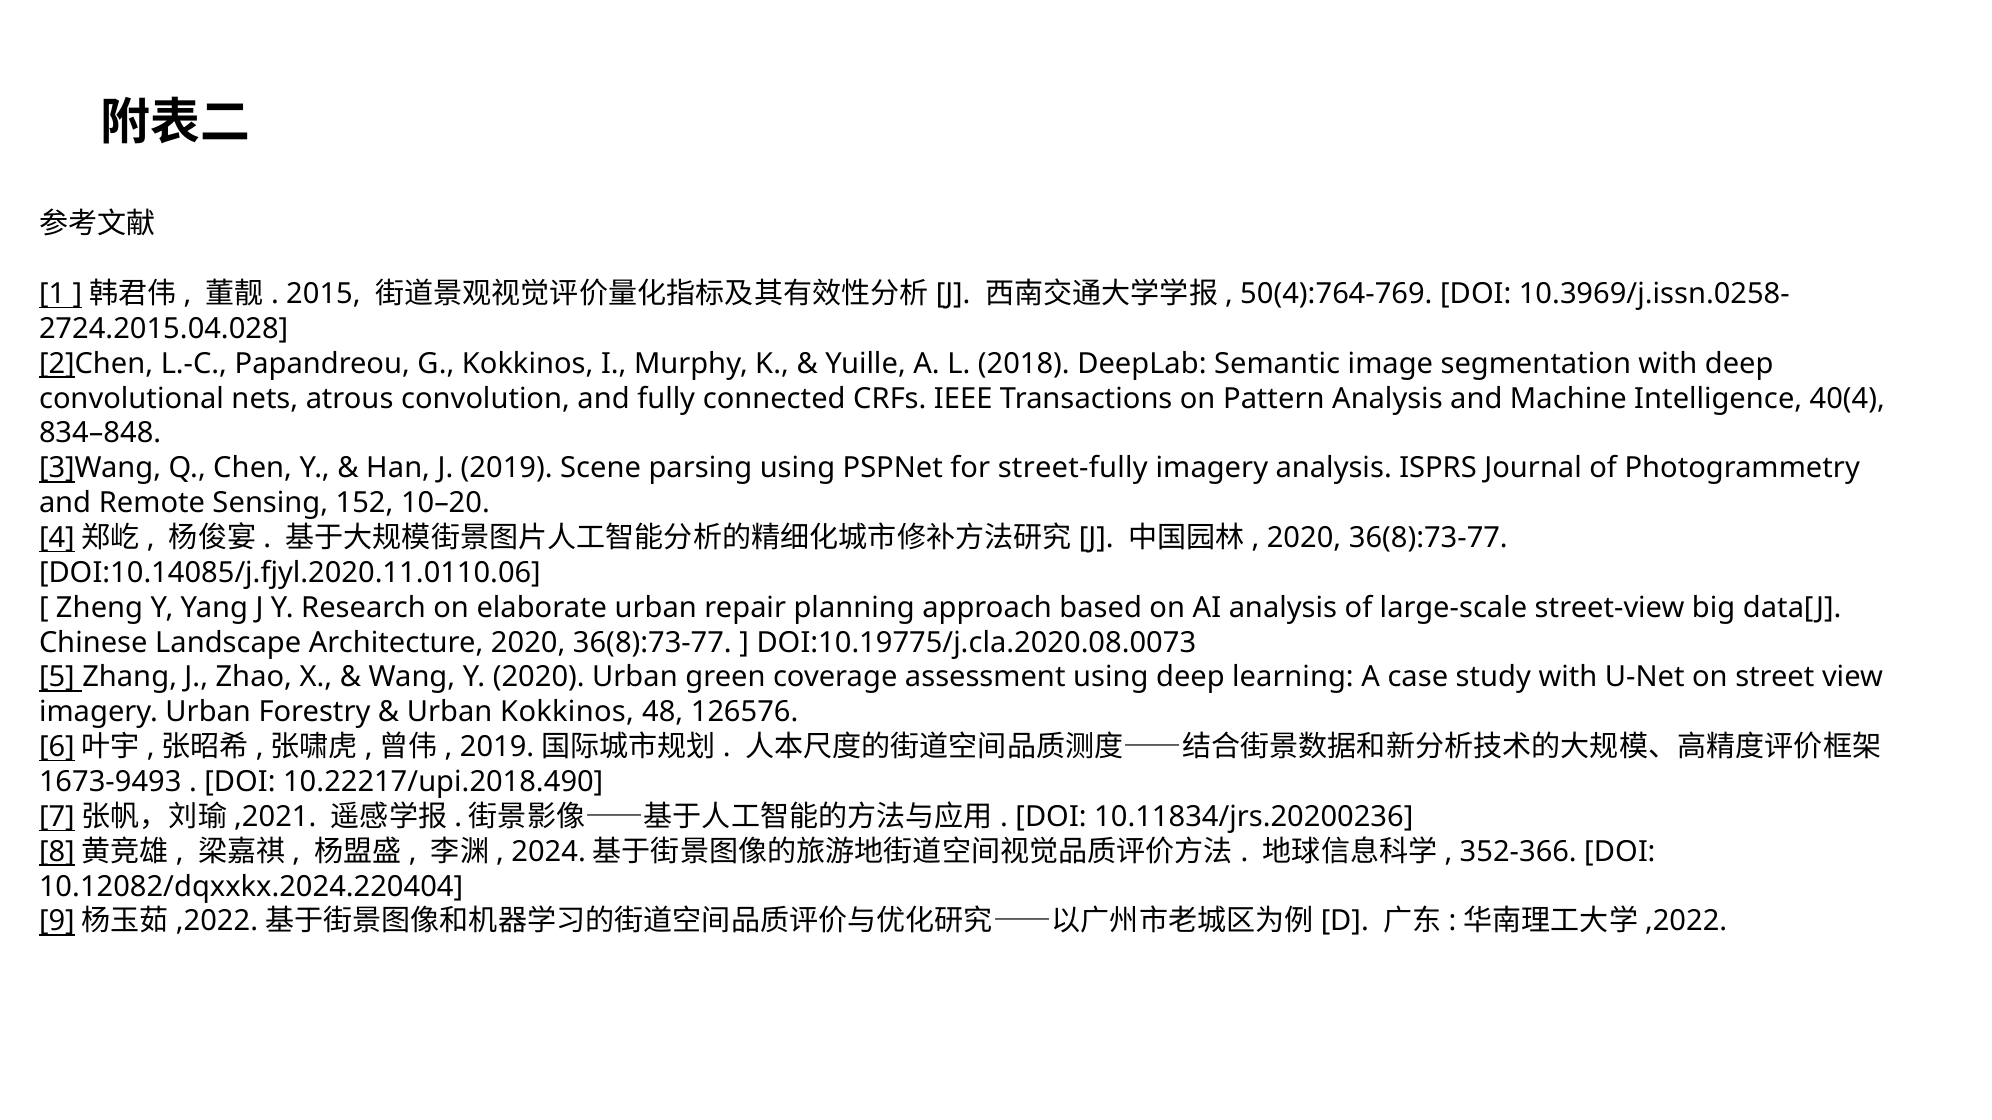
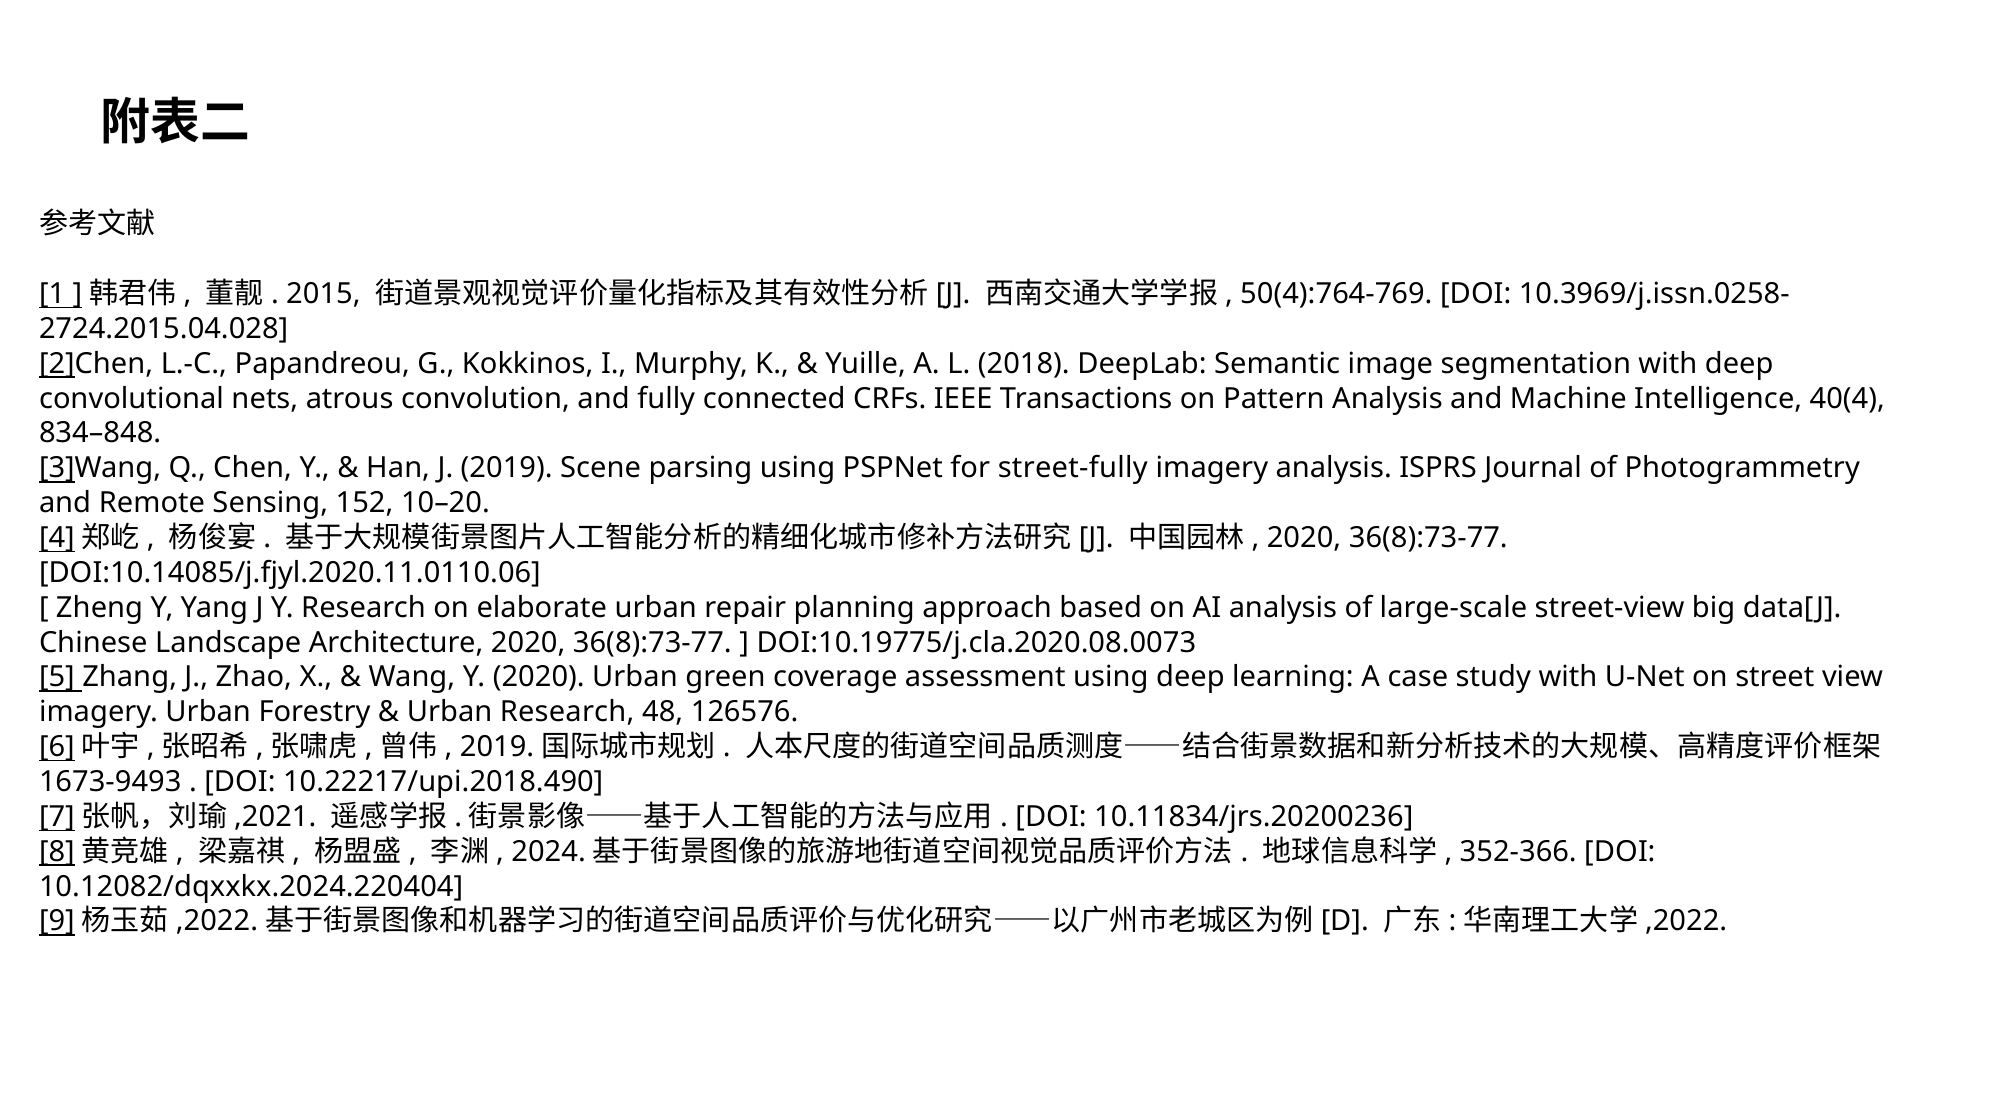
Urban Kokkinos: Kokkinos -> Research
